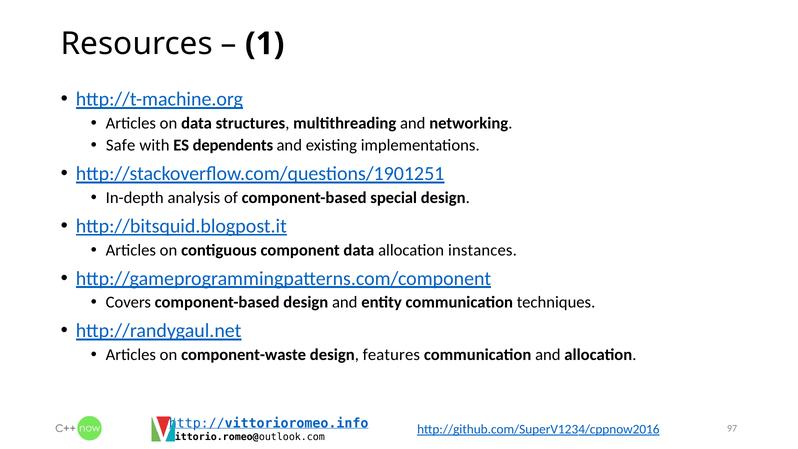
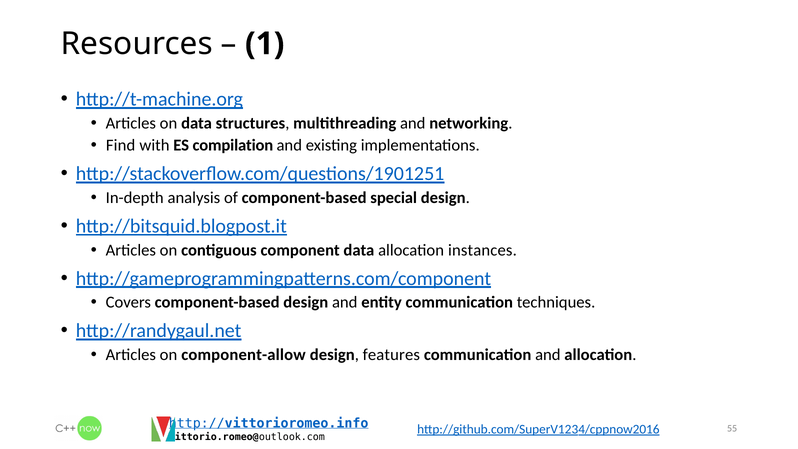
Safe: Safe -> Find
dependents: dependents -> compilation
component-waste: component-waste -> component-allow
97: 97 -> 55
